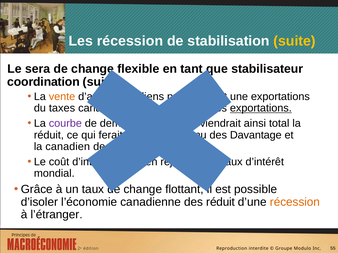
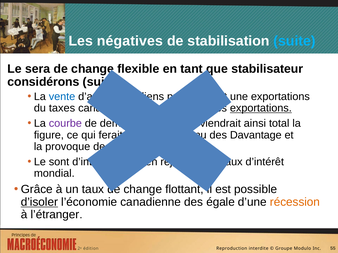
Les récession: récession -> négatives
suite at (295, 41) colour: yellow -> light blue
coordination: coordination -> considérons
vente colour: orange -> blue
réduit at (49, 135): réduit -> figure
la canadien: canadien -> provoque
coût: coût -> sont
d’isoler underline: none -> present
des réduit: réduit -> égale
